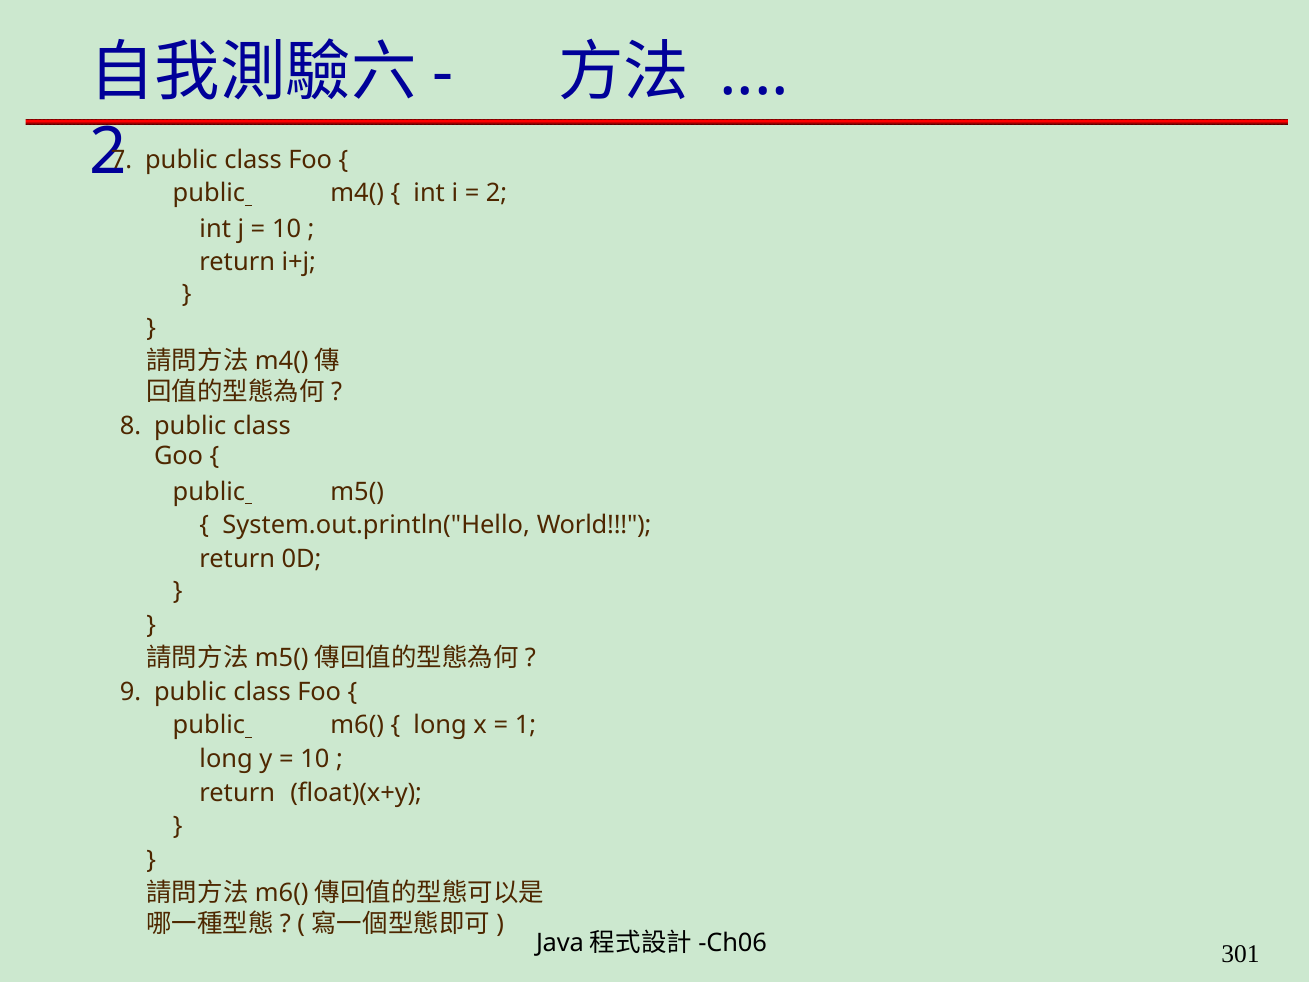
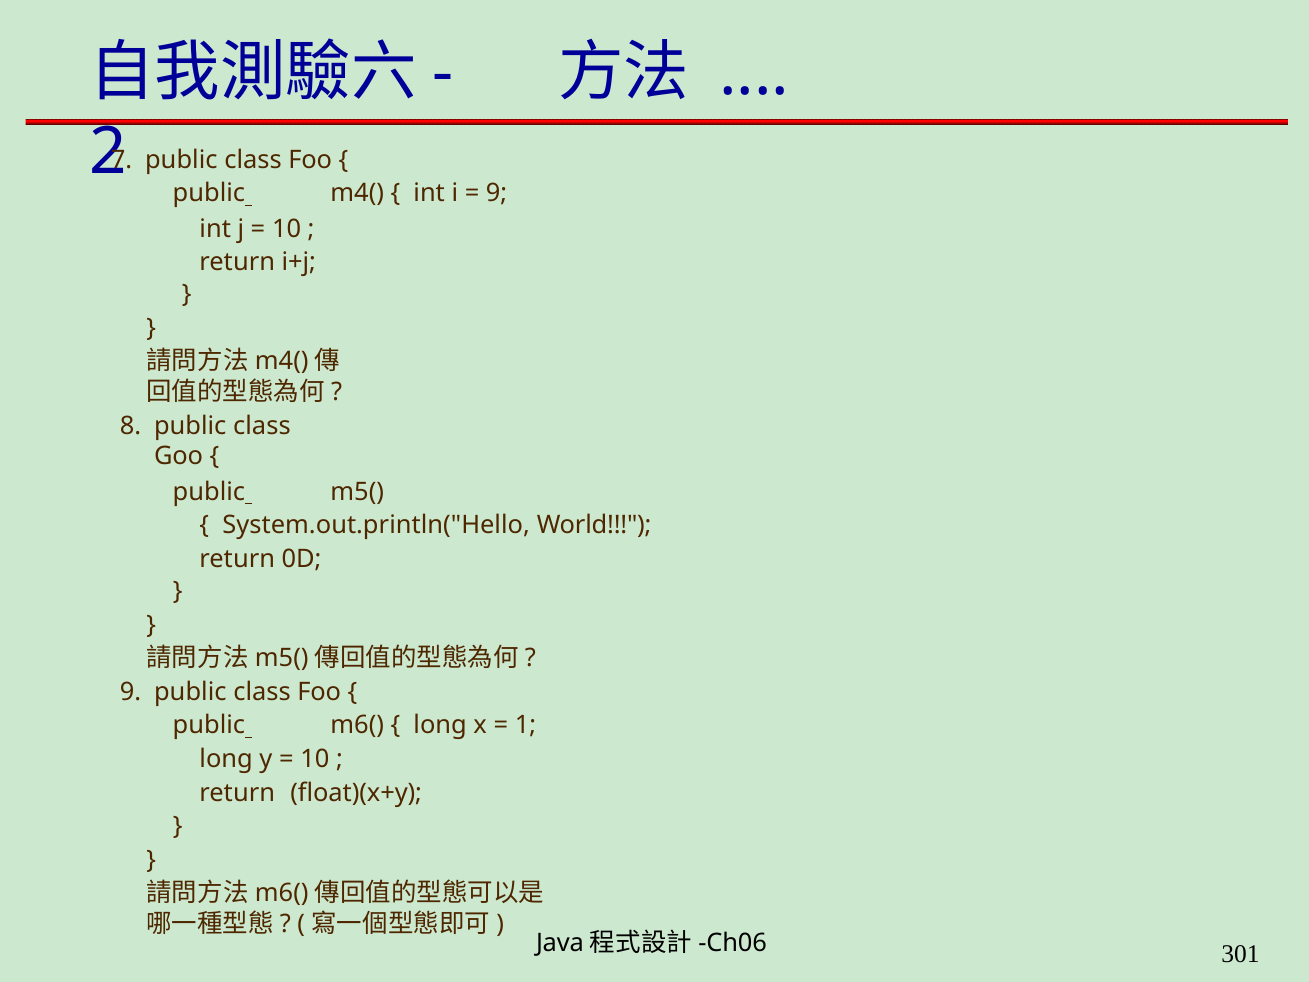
2 at (497, 194): 2 -> 9
